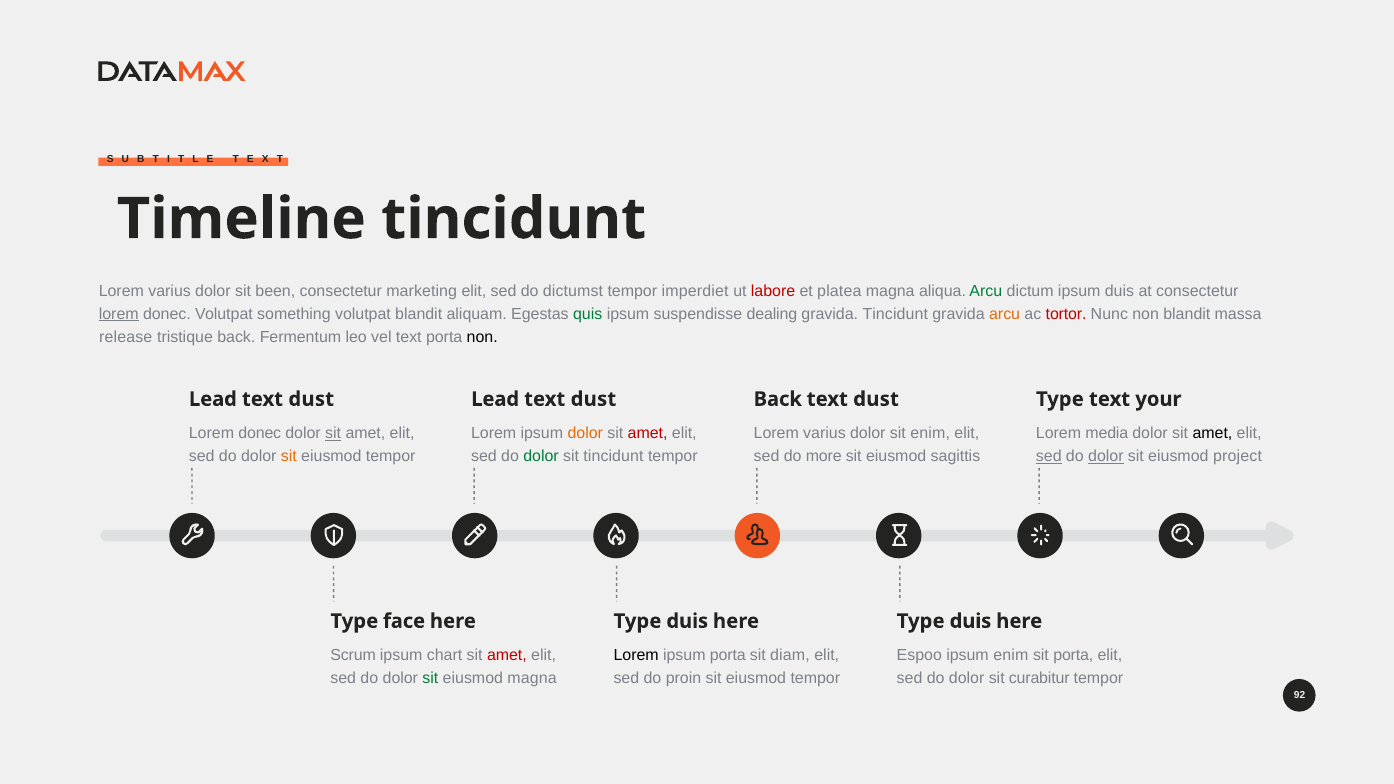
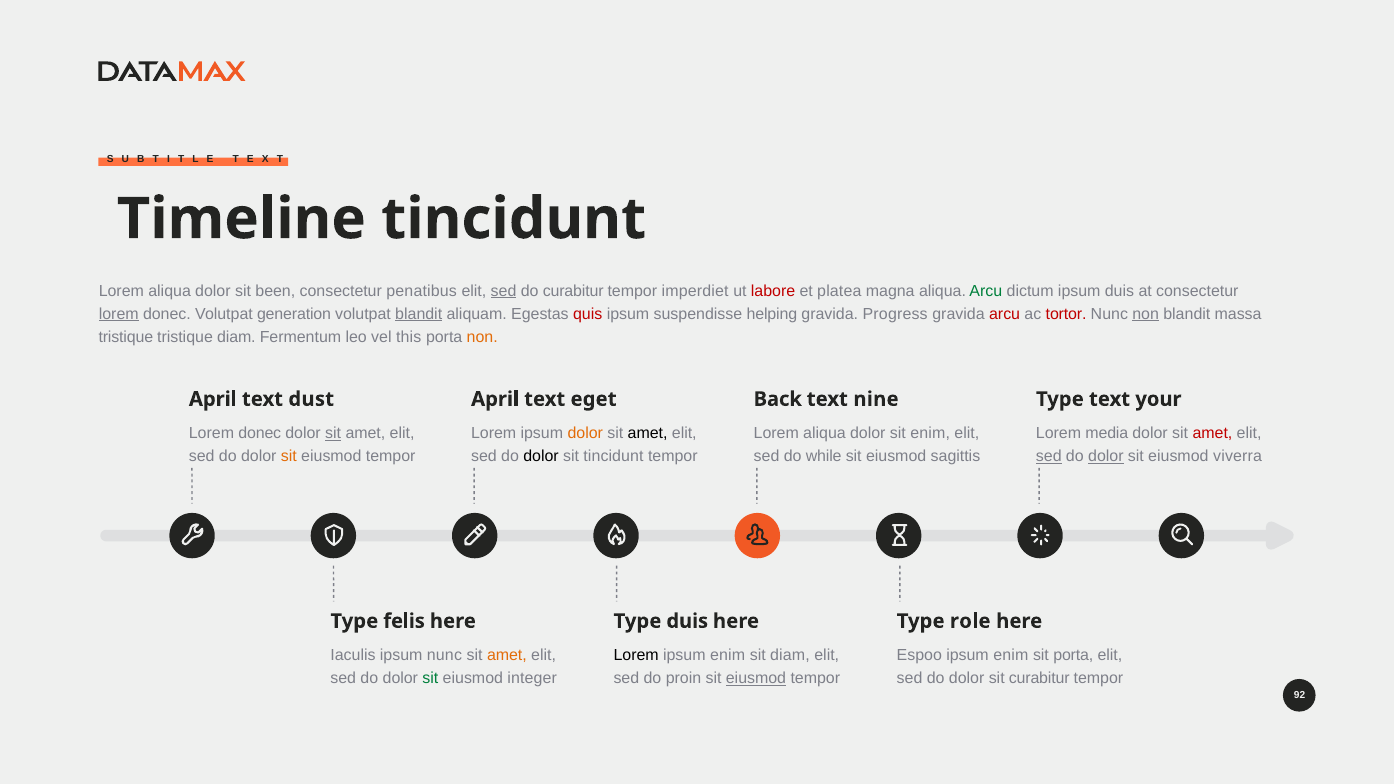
varius at (170, 291): varius -> aliqua
marketing: marketing -> penatibus
sed at (504, 291) underline: none -> present
do dictumst: dictumst -> curabitur
something: something -> generation
blandit at (419, 314) underline: none -> present
quis colour: green -> red
dealing: dealing -> helping
gravida Tincidunt: Tincidunt -> Progress
arcu at (1005, 314) colour: orange -> red
non at (1146, 314) underline: none -> present
release at (126, 337): release -> tristique
tristique back: back -> diam
vel text: text -> this
non at (482, 337) colour: black -> orange
Lead at (213, 399): Lead -> April
Lead at (495, 399): Lead -> April
dust at (593, 399): dust -> eget
dust at (876, 399): dust -> nine
amet at (648, 433) colour: red -> black
varius at (824, 433): varius -> aliqua
amet at (1212, 433) colour: black -> red
dolor at (541, 456) colour: green -> black
more: more -> while
project: project -> viverra
face: face -> felis
duis at (970, 621): duis -> role
Scrum: Scrum -> Iaculis
ipsum chart: chart -> nunc
amet at (507, 655) colour: red -> orange
porta at (728, 655): porta -> enim
eiusmod magna: magna -> integer
eiusmod at (756, 678) underline: none -> present
